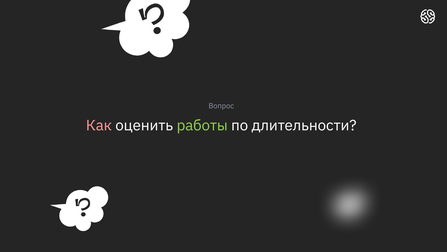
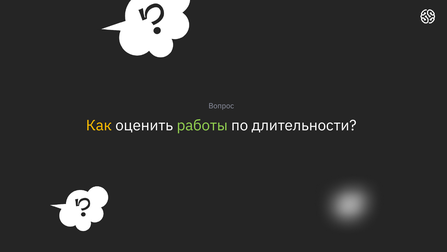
Как colour: pink -> yellow
